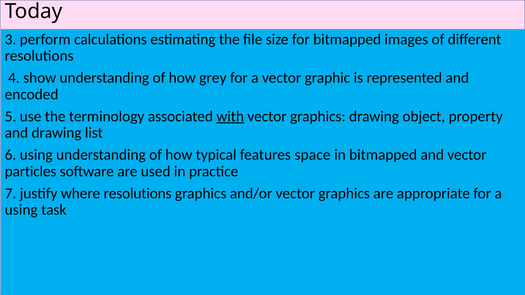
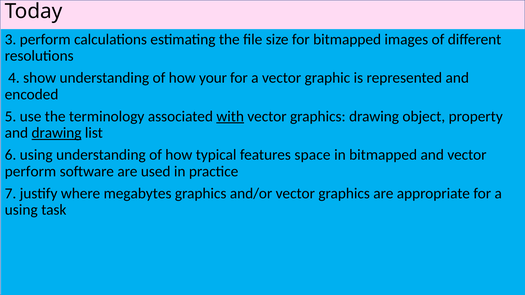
grey: grey -> your
drawing at (57, 133) underline: none -> present
particles at (31, 172): particles -> perform
where resolutions: resolutions -> megabytes
